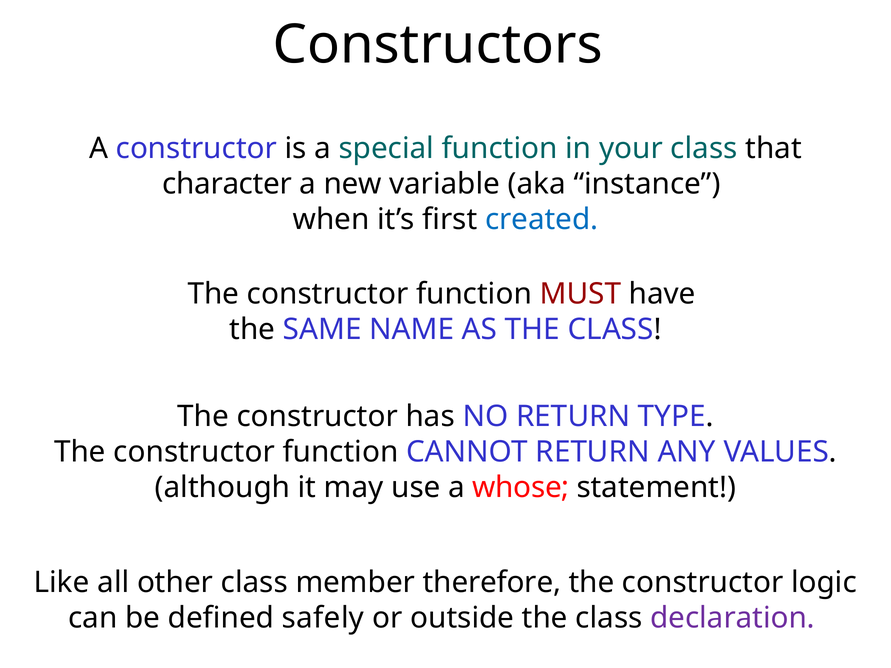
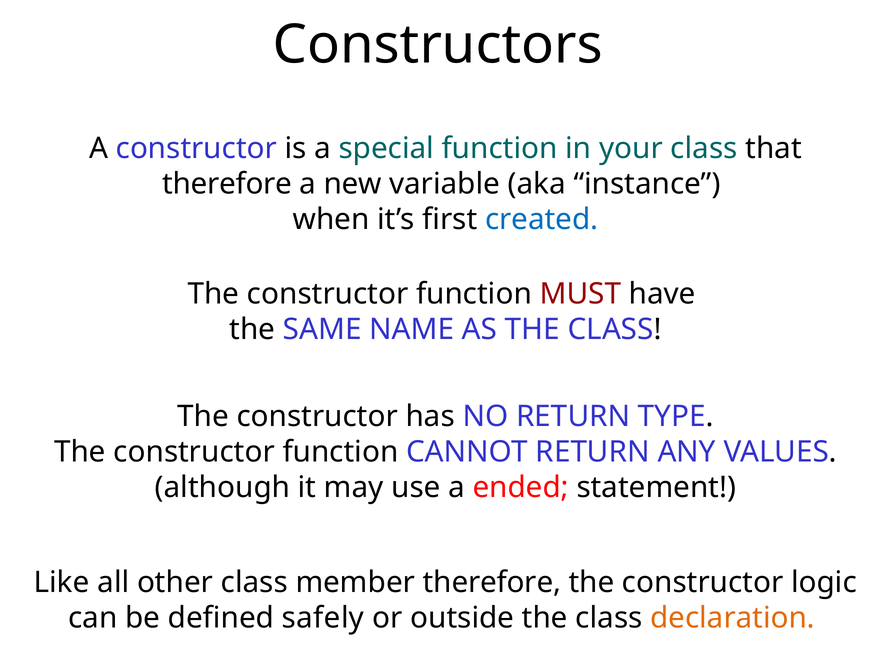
character at (227, 184): character -> therefore
whose: whose -> ended
declaration colour: purple -> orange
